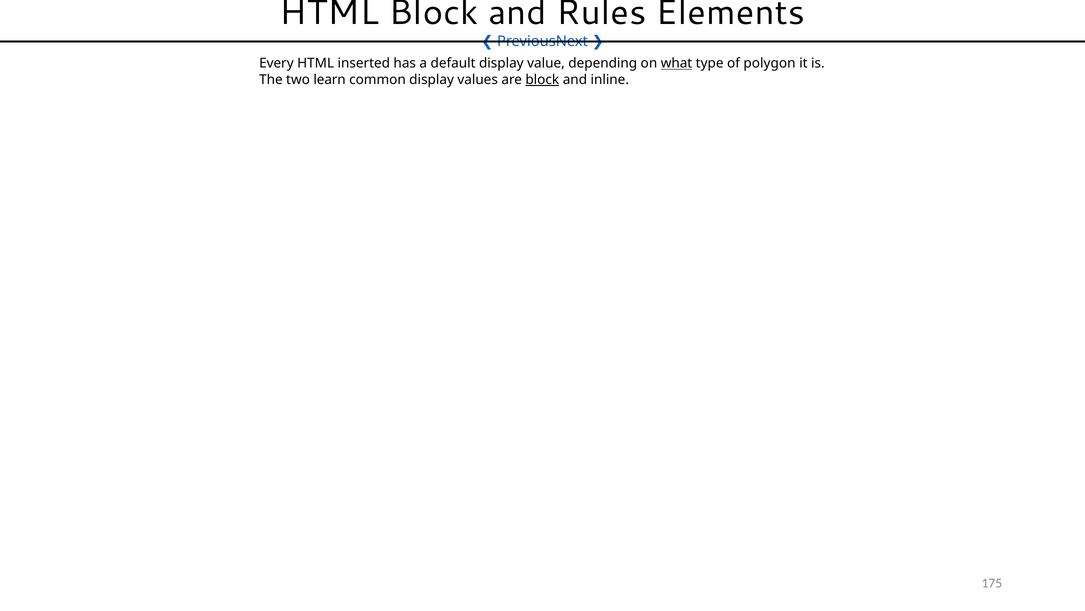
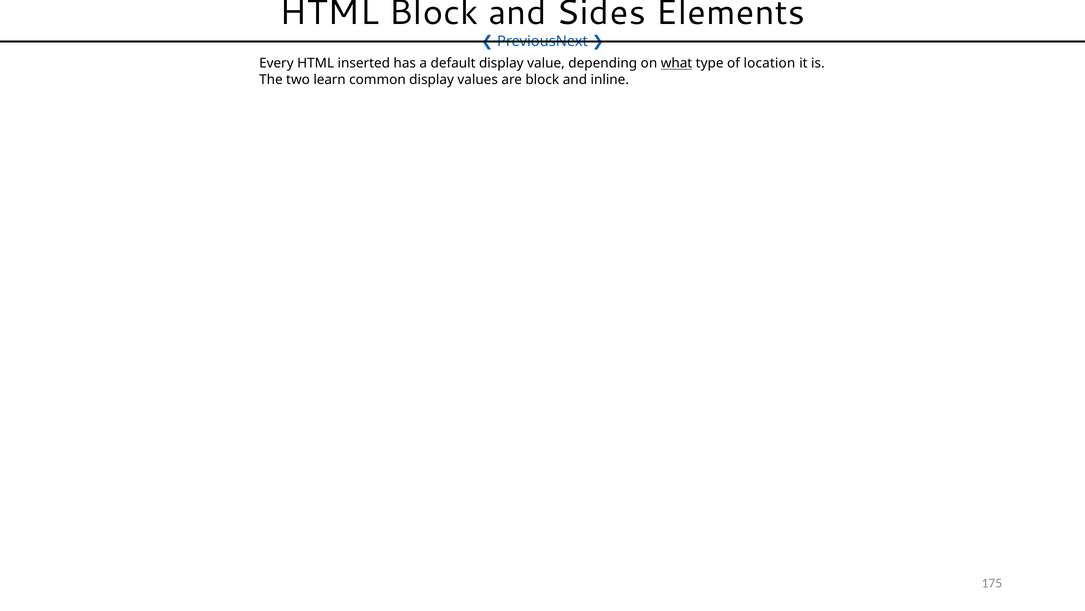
Rules: Rules -> Sides
polygon: polygon -> location
block at (542, 80) underline: present -> none
